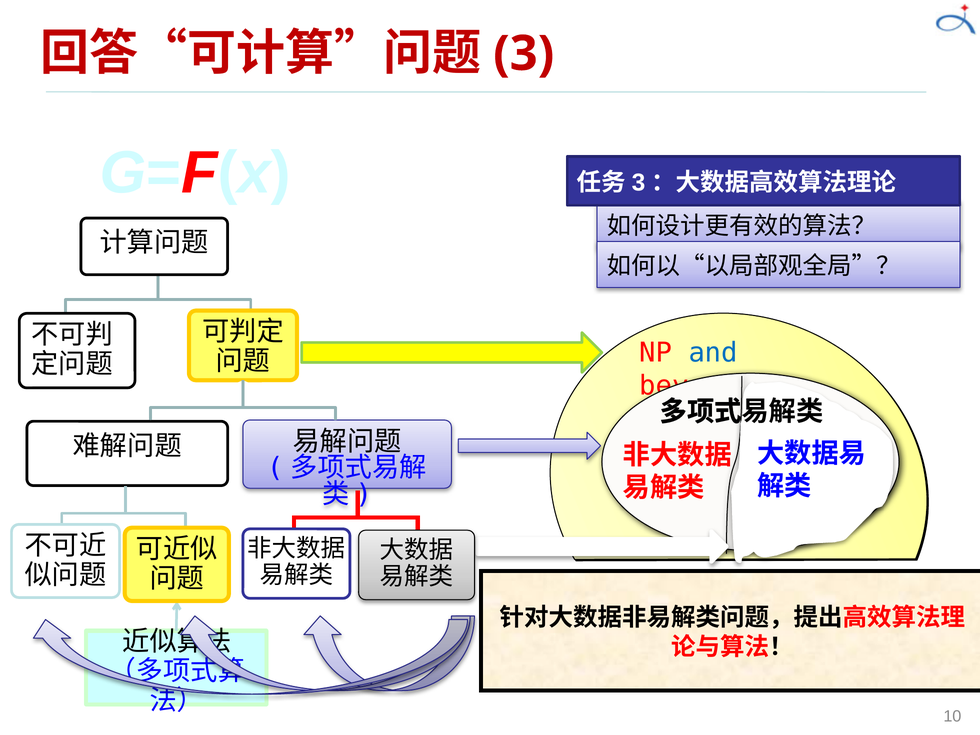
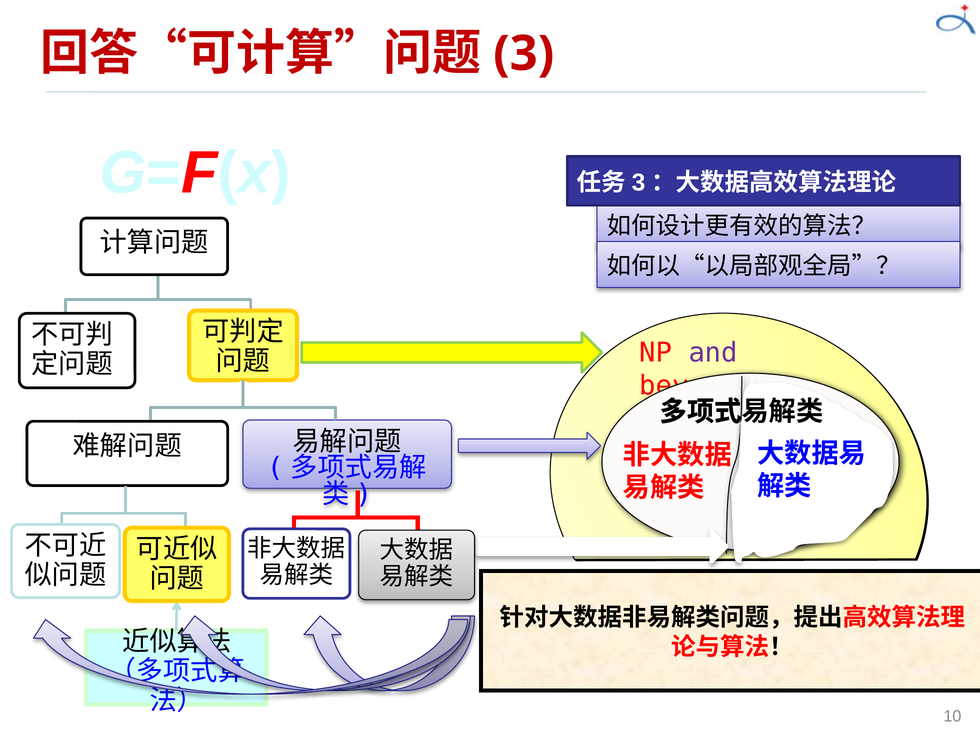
and colour: blue -> purple
